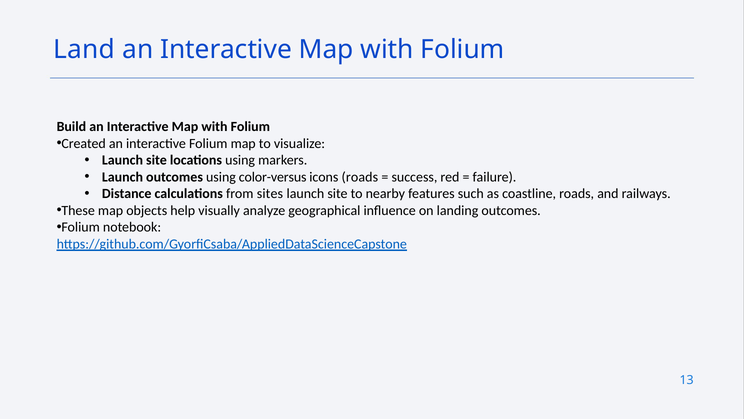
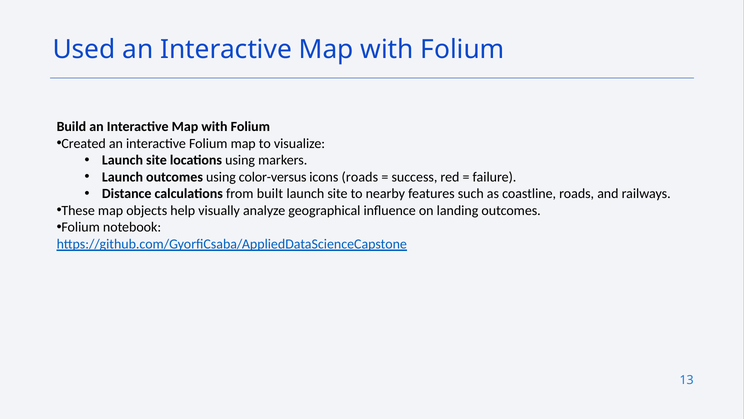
Land: Land -> Used
sites: sites -> built
